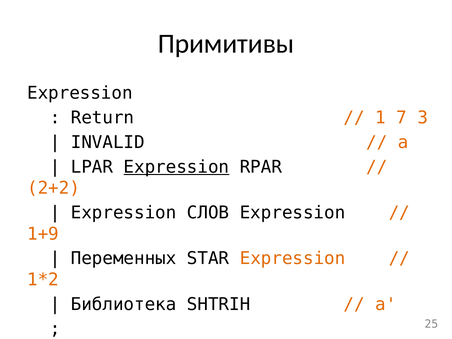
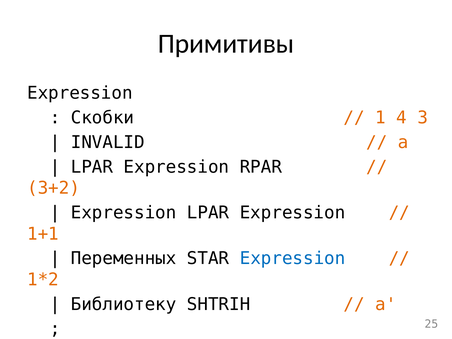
Return: Return -> Скобки
7: 7 -> 4
Expression at (176, 167) underline: present -> none
2+2: 2+2 -> 3+2
Expression СЛОВ: СЛОВ -> LPAR
1+9: 1+9 -> 1+1
Expression at (293, 258) colour: orange -> blue
Библиотека: Библиотека -> Библиотеку
